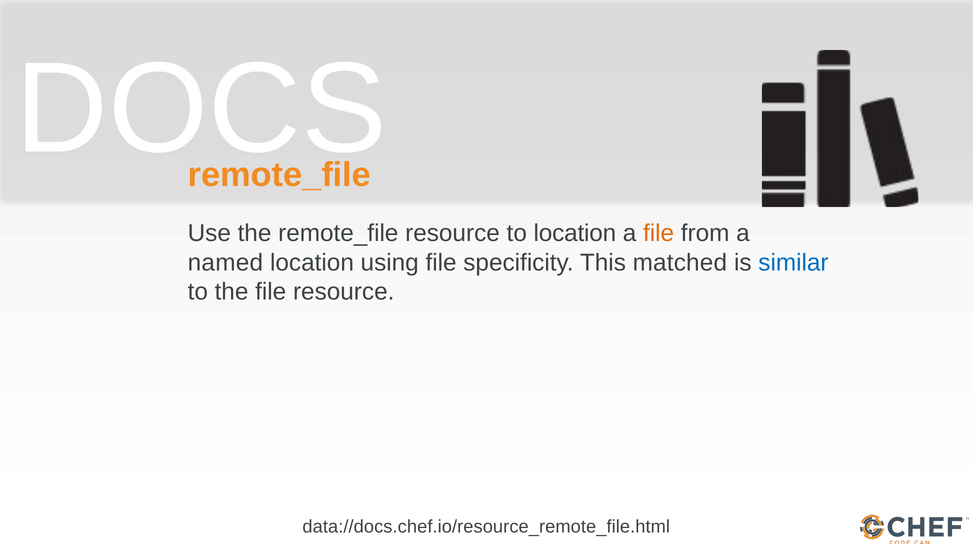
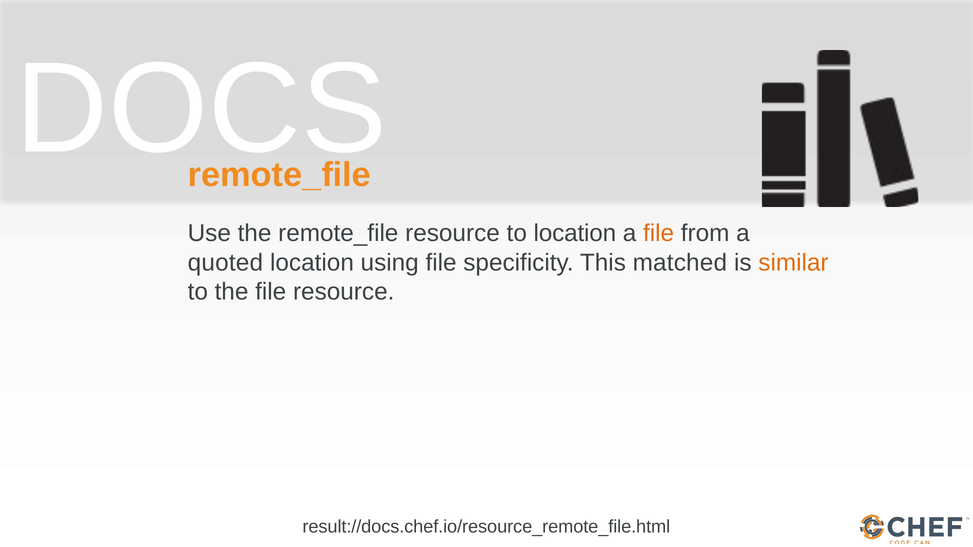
named: named -> quoted
similar colour: blue -> orange
data://docs.chef.io/resource_remote_file.html: data://docs.chef.io/resource_remote_file.html -> result://docs.chef.io/resource_remote_file.html
